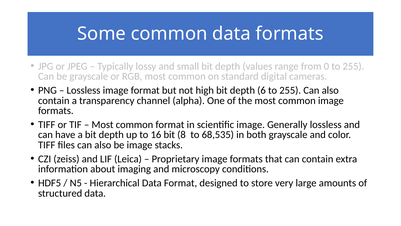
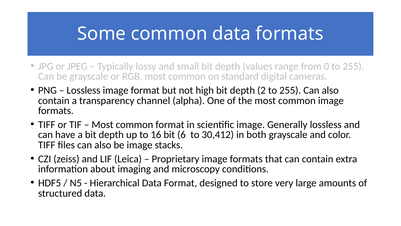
6: 6 -> 2
8: 8 -> 6
68,535: 68,535 -> 30,412
